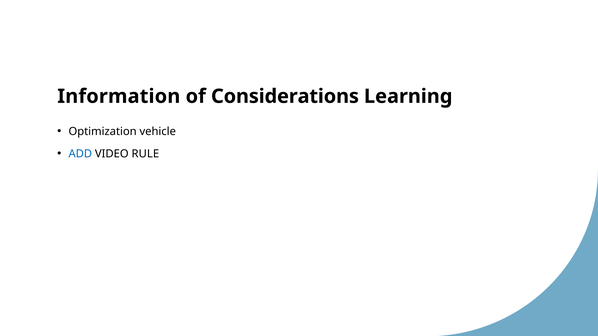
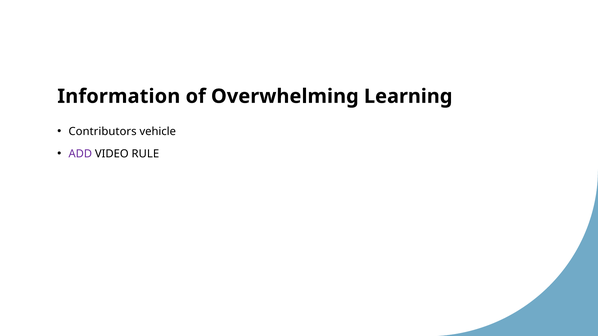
Considerations: Considerations -> Overwhelming
Optimization: Optimization -> Contributors
ADD colour: blue -> purple
